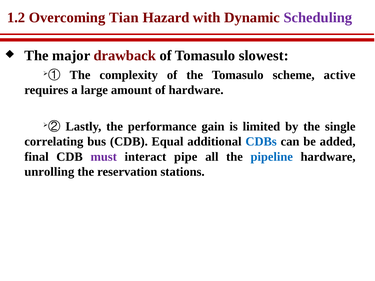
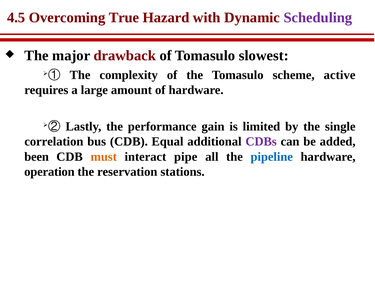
1.2: 1.2 -> 4.5
Tian: Tian -> True
correlating: correlating -> correlation
CDBs colour: blue -> purple
final: final -> been
must colour: purple -> orange
unrolling: unrolling -> operation
